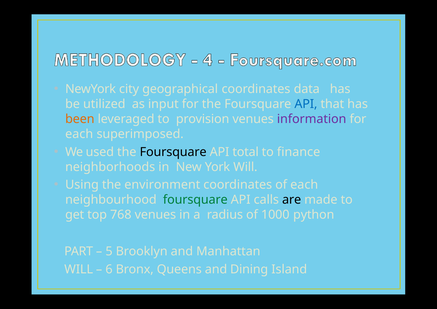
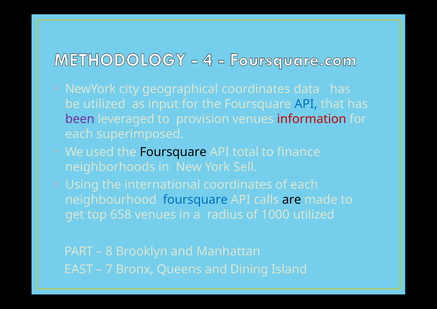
been colour: orange -> purple
information colour: purple -> red
York Will: Will -> Sell
environment: environment -> international
foursquare at (195, 200) colour: green -> blue
768: 768 -> 658
1000 python: python -> utilized
5: 5 -> 8
WILL at (79, 270): WILL -> EAST
6: 6 -> 7
